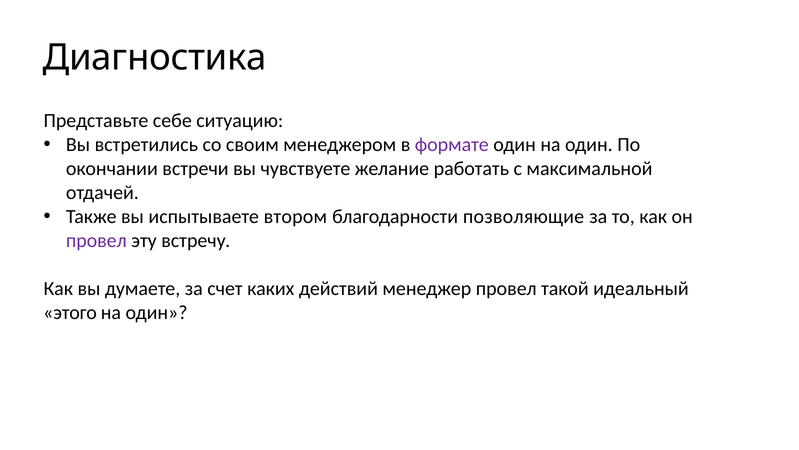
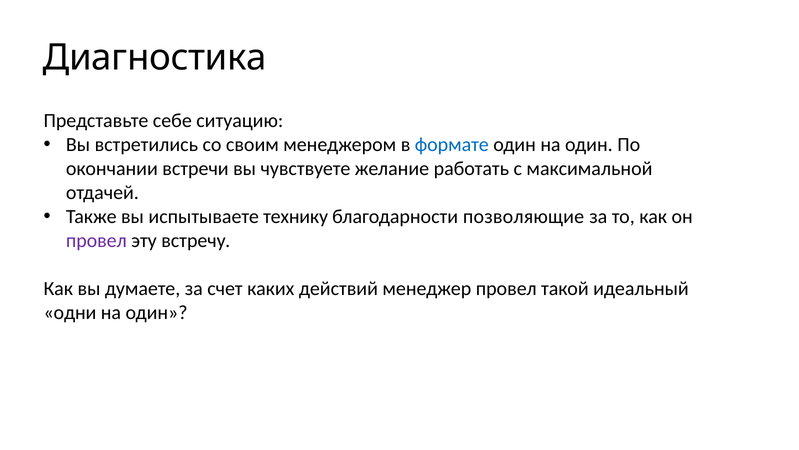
формате colour: purple -> blue
втором: втором -> технику
этого: этого -> одни
